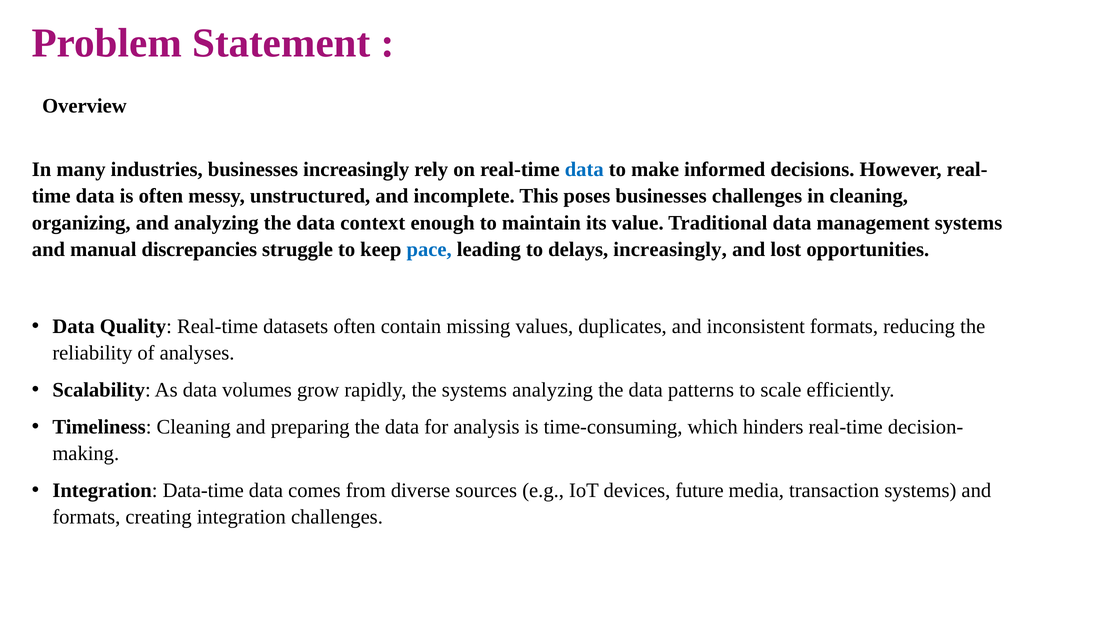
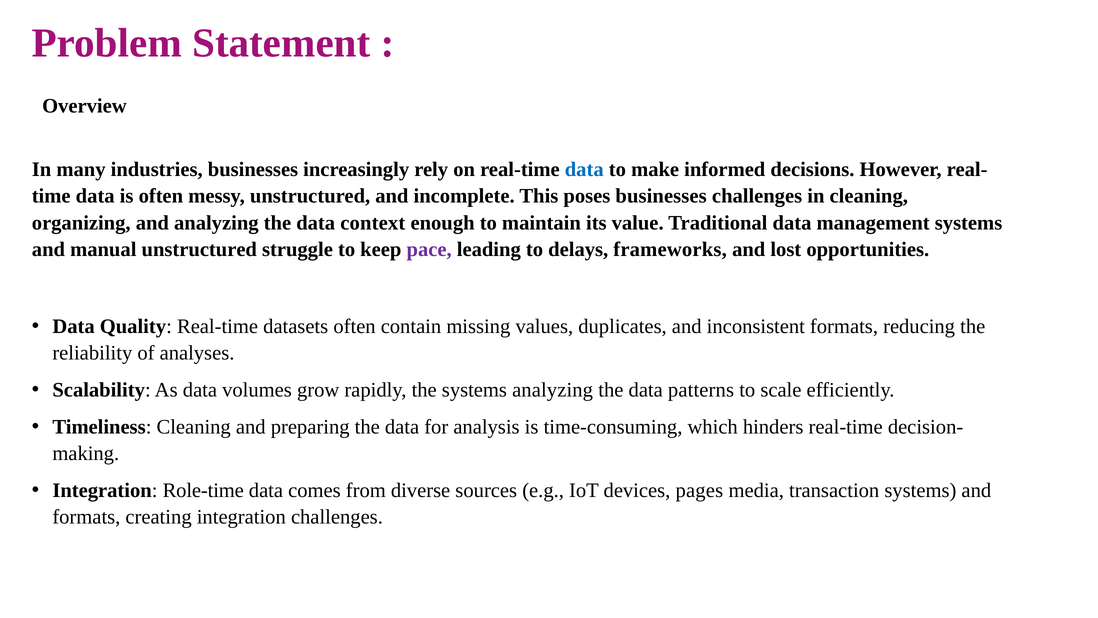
manual discrepancies: discrepancies -> unstructured
pace colour: blue -> purple
delays increasingly: increasingly -> frameworks
Data-time: Data-time -> Role-time
future: future -> pages
